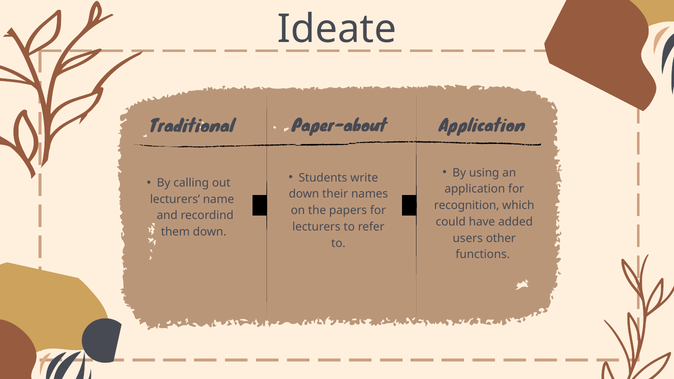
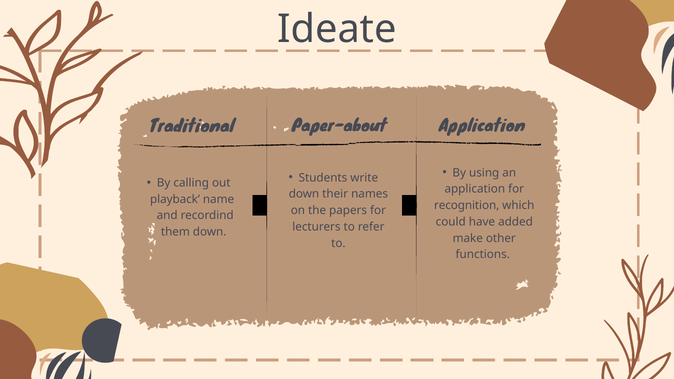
lecturers at (175, 199): lecturers -> playback
users: users -> make
